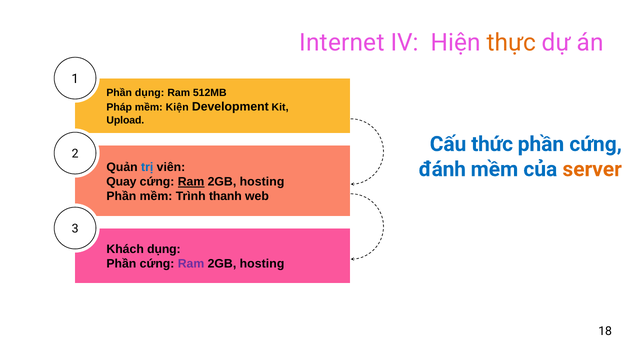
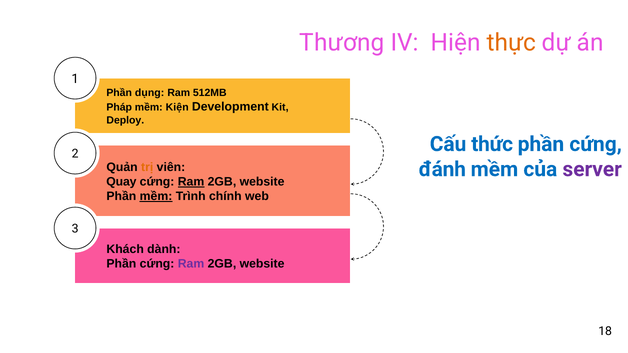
Internet: Internet -> Thương
Upload: Upload -> Deploy
server colour: orange -> purple
trị colour: blue -> orange
hosting at (262, 182): hosting -> website
mềm at (156, 196) underline: none -> present
thanh: thanh -> chính
Khách dụng: dụng -> dành
hosting at (262, 264): hosting -> website
